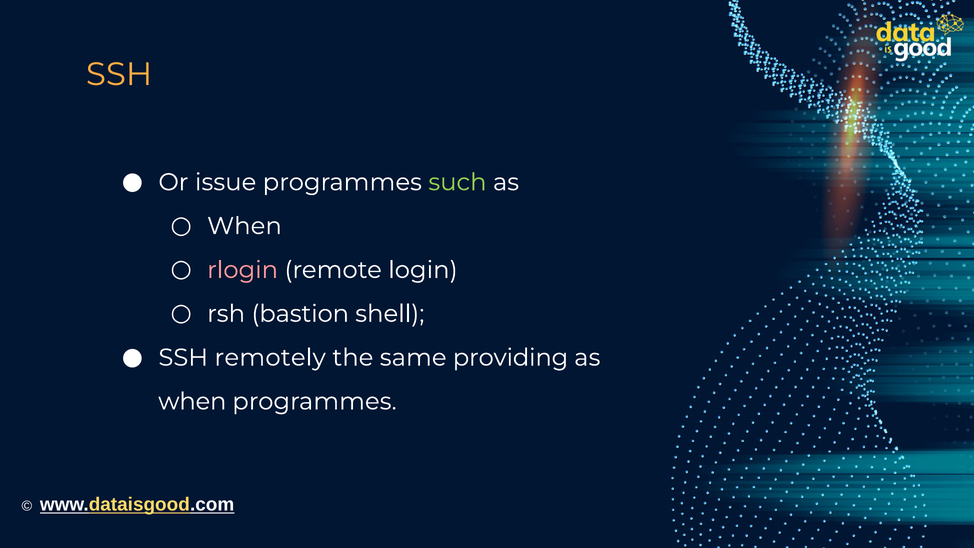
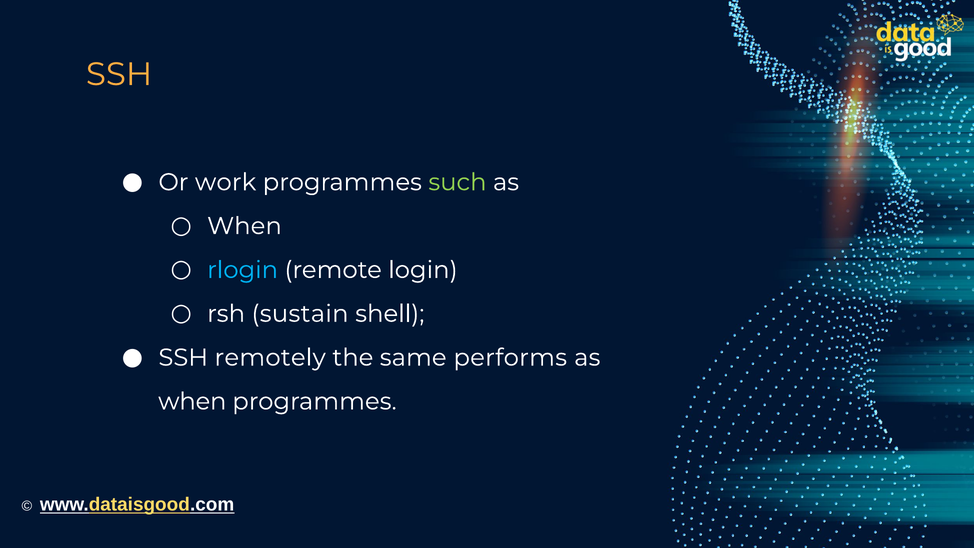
issue: issue -> work
rlogin colour: pink -> light blue
bastion: bastion -> sustain
providing: providing -> performs
